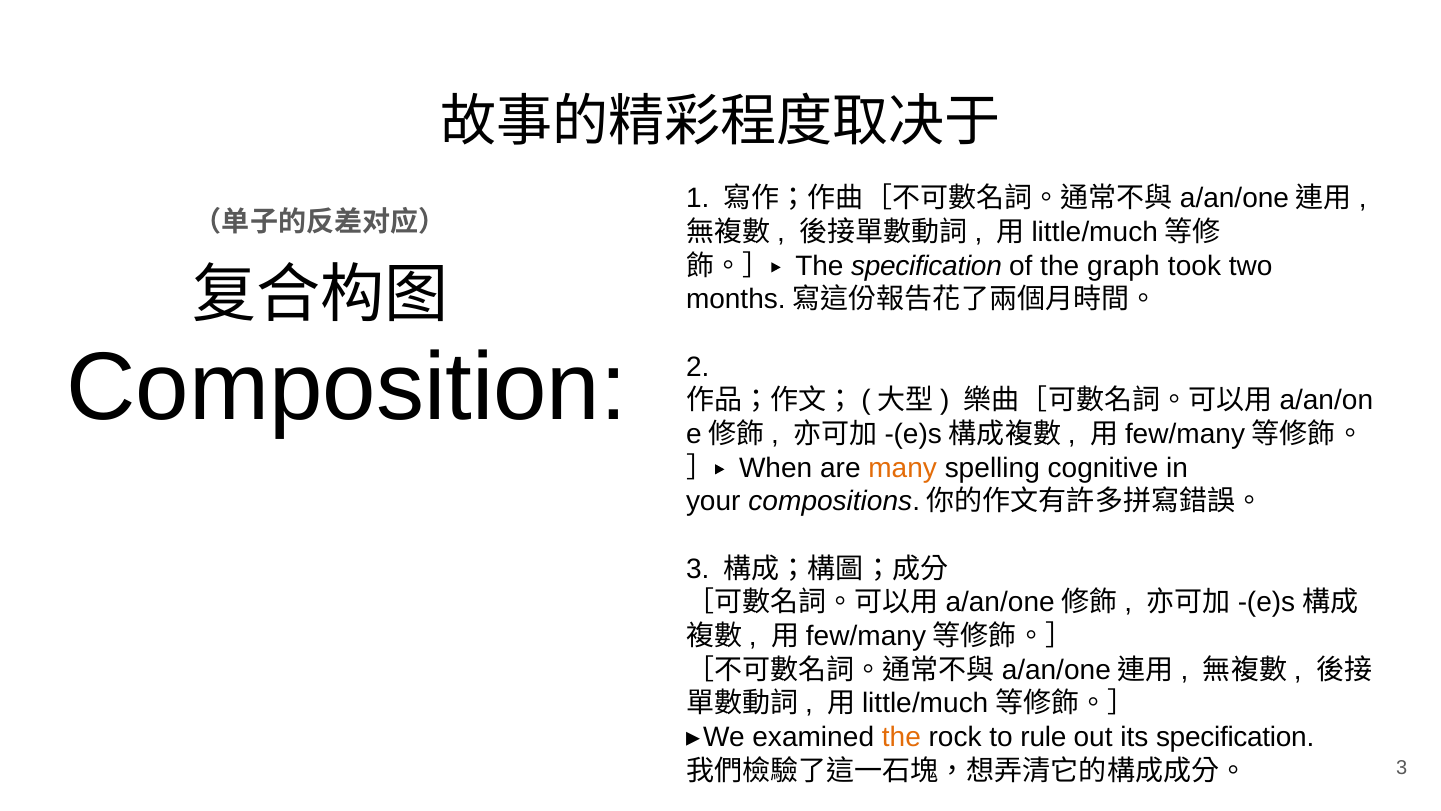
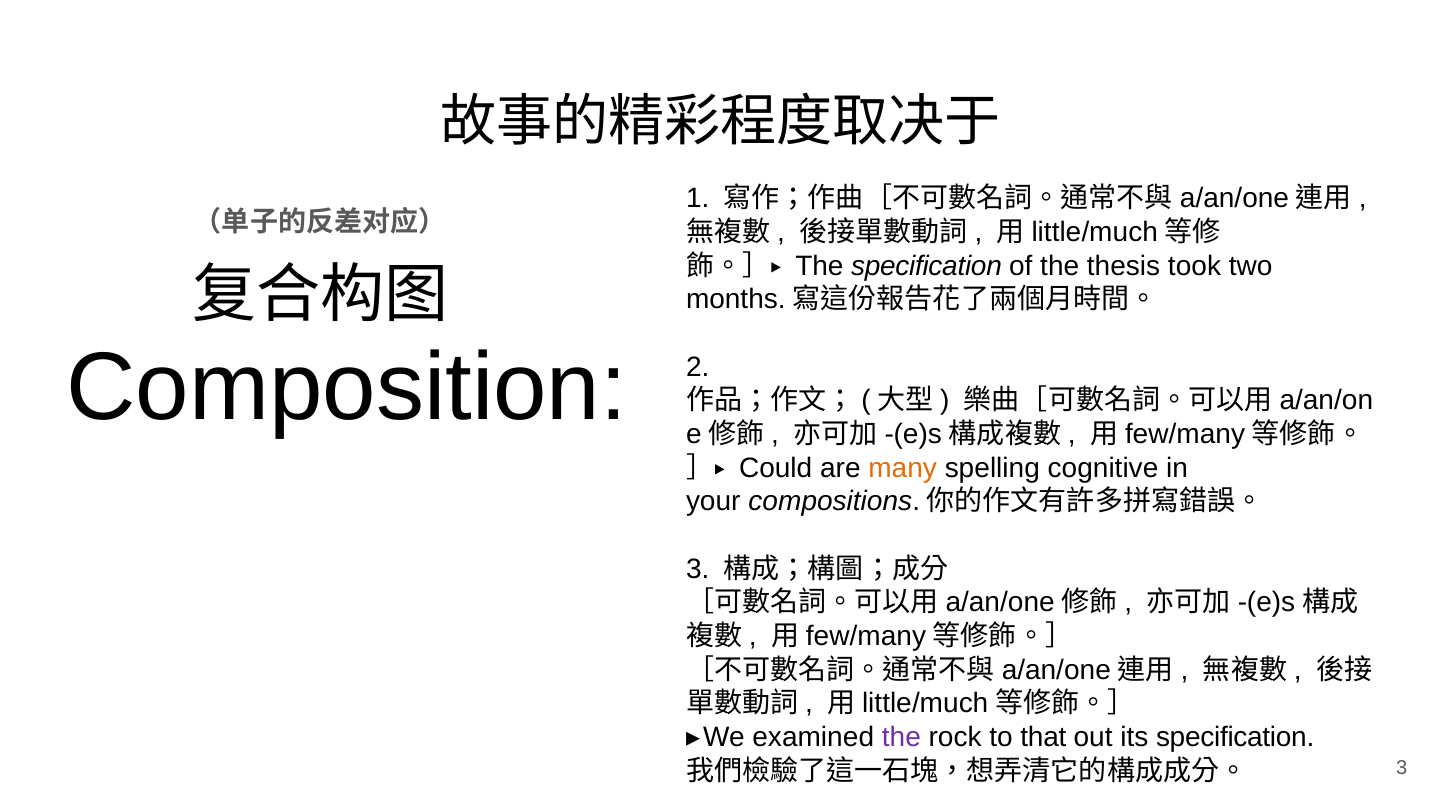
graph: graph -> thesis
When: When -> Could
the at (901, 737) colour: orange -> purple
rule: rule -> that
